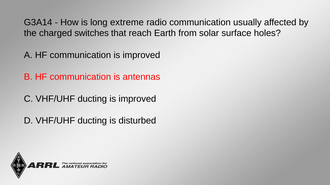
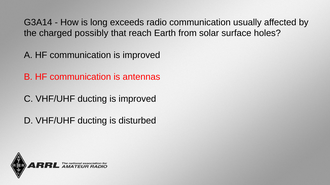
extreme: extreme -> exceeds
switches: switches -> possibly
